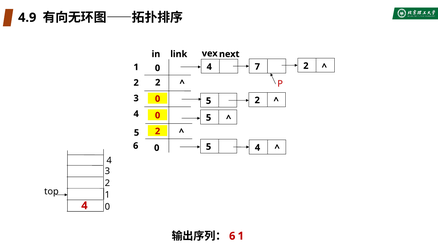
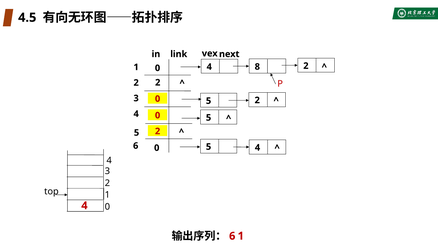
4.9: 4.9 -> 4.5
7: 7 -> 8
